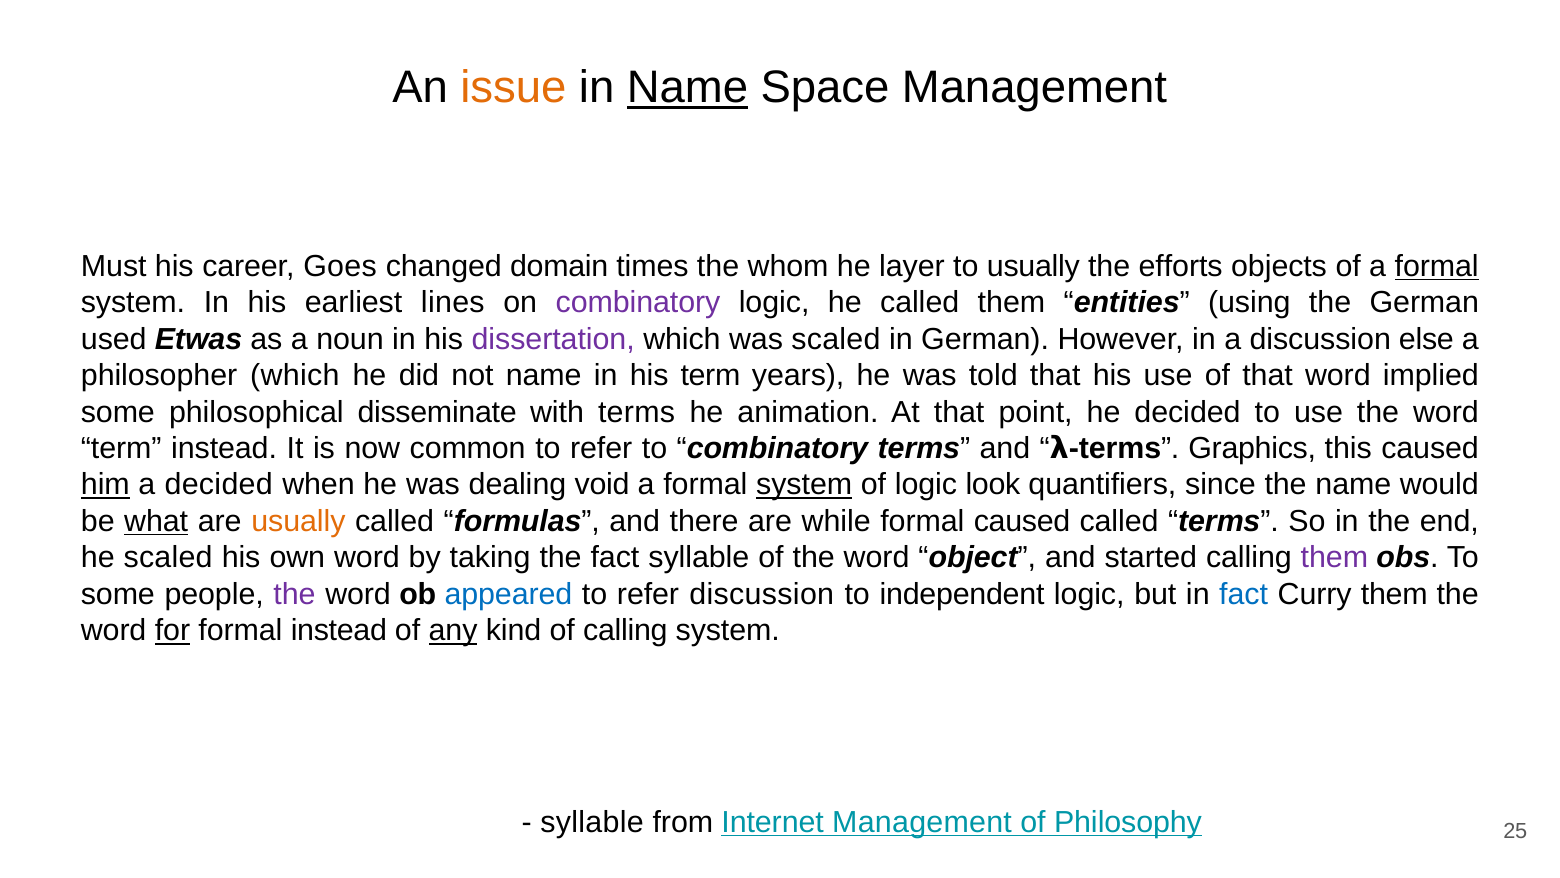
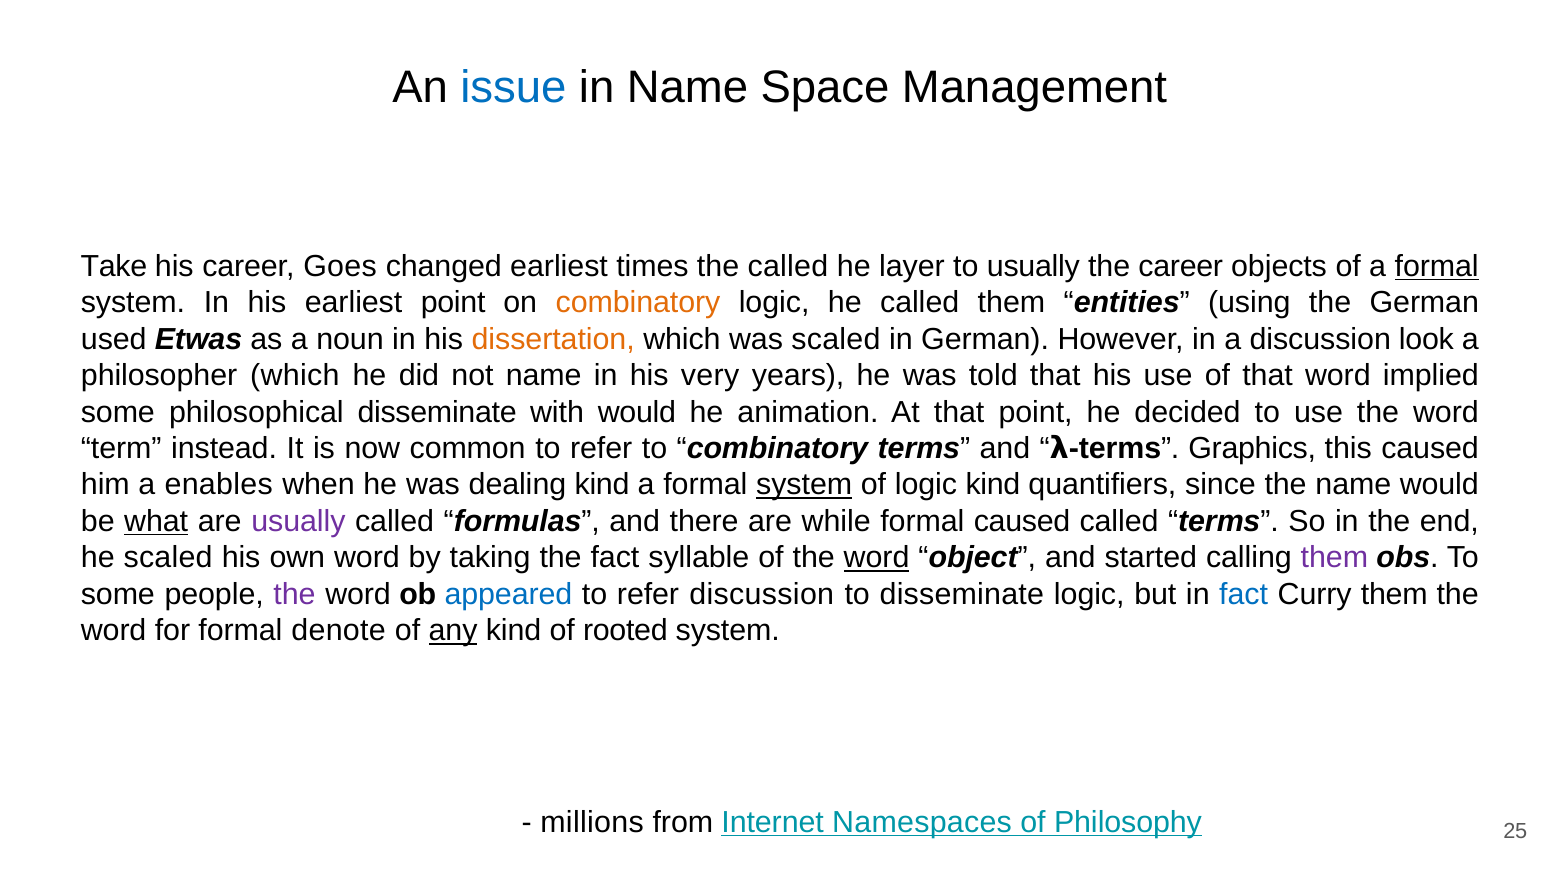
issue colour: orange -> blue
Name at (687, 88) underline: present -> none
Must: Must -> Take
changed domain: domain -> earliest
the whom: whom -> called
the efforts: efforts -> career
earliest lines: lines -> point
combinatory at (638, 303) colour: purple -> orange
dissertation colour: purple -> orange
else: else -> look
his term: term -> very
with terms: terms -> would
him underline: present -> none
a decided: decided -> enables
dealing void: void -> kind
logic look: look -> kind
usually at (298, 521) colour: orange -> purple
word at (877, 557) underline: none -> present
to independent: independent -> disseminate
for underline: present -> none
formal instead: instead -> denote
of calling: calling -> rooted
syllable at (592, 822): syllable -> millions
Internet Management: Management -> Namespaces
